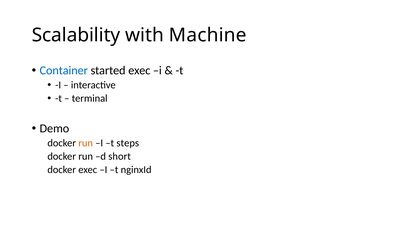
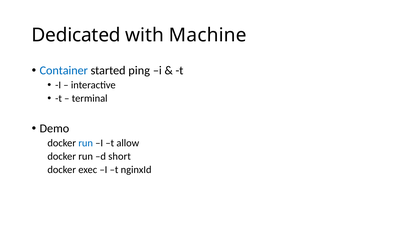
Scalability: Scalability -> Dedicated
started exec: exec -> ping
run at (86, 143) colour: orange -> blue
steps: steps -> allow
